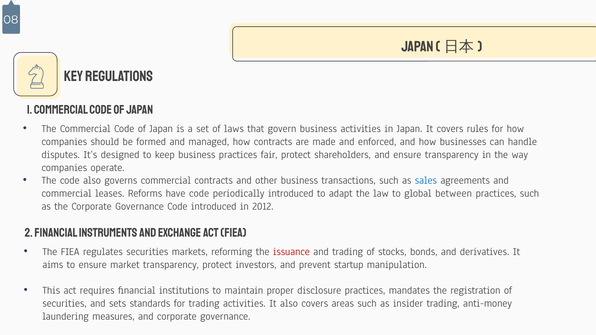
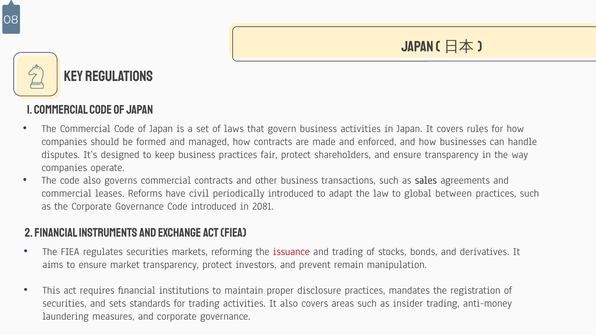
sales colour: blue -> black
have code: code -> civil
2012: 2012 -> 2081
startup: startup -> remain
